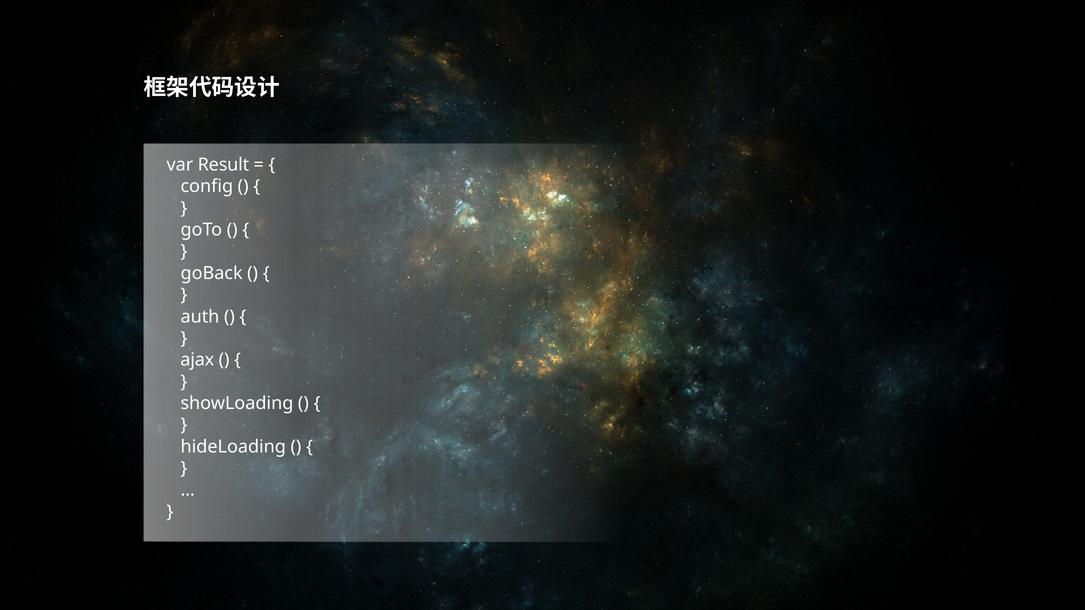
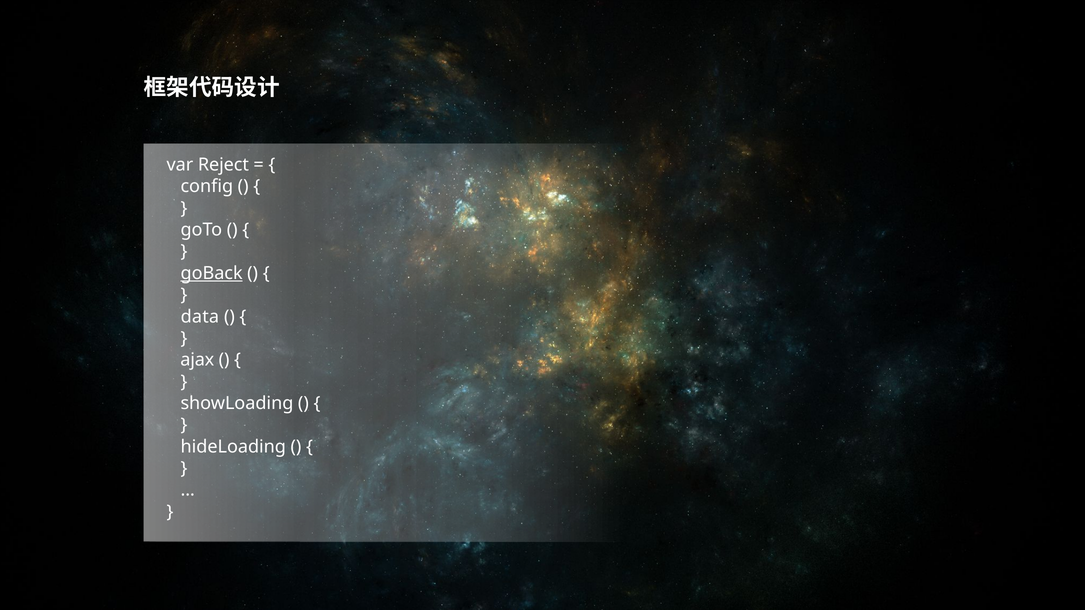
Result: Result -> Reject
goBack underline: none -> present
auth: auth -> data
